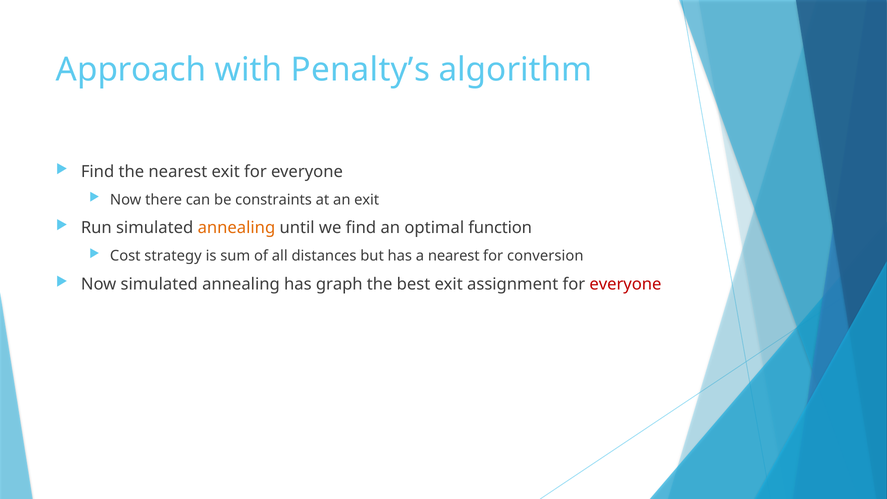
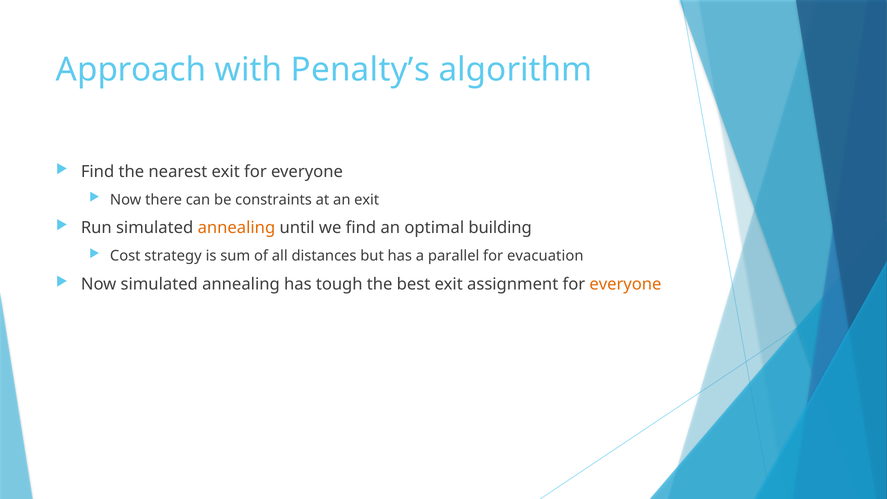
function: function -> building
a nearest: nearest -> parallel
conversion: conversion -> evacuation
graph: graph -> tough
everyone at (625, 284) colour: red -> orange
